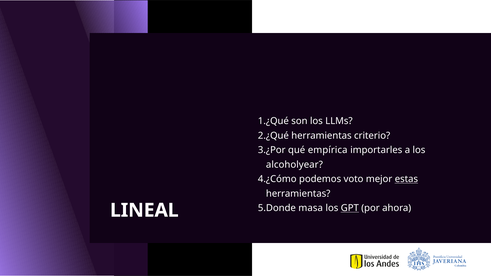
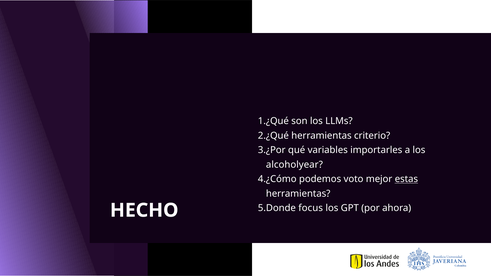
empírica: empírica -> variables
masa: masa -> focus
GPT underline: present -> none
LINEAL: LINEAL -> HECHO
